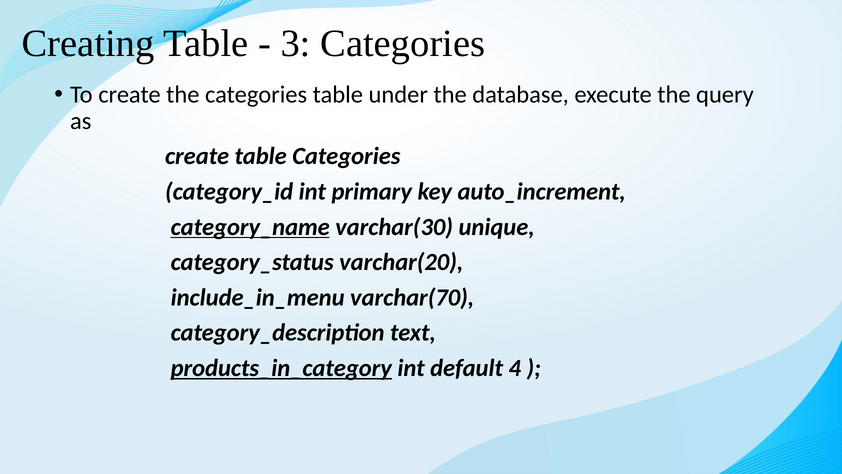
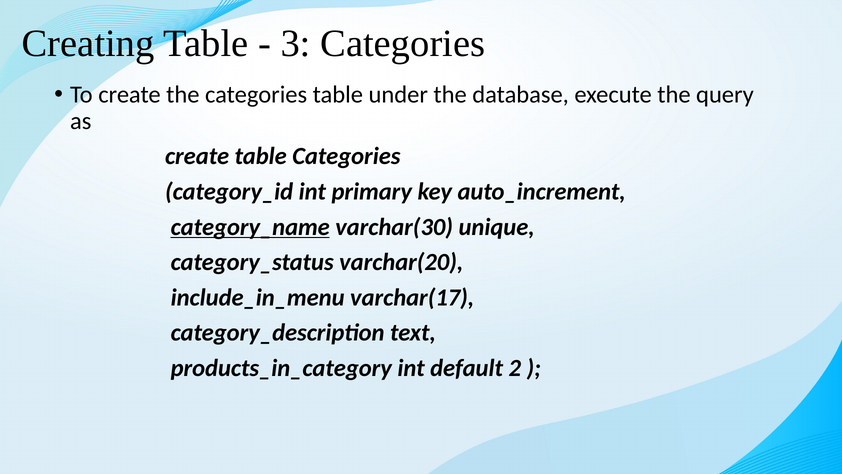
varchar(70: varchar(70 -> varchar(17
products_in_category underline: present -> none
4: 4 -> 2
